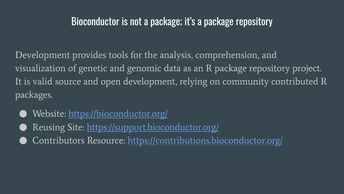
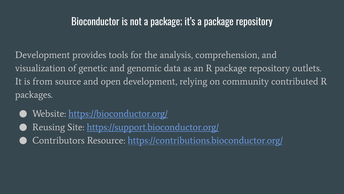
project: project -> outlets
valid: valid -> from
